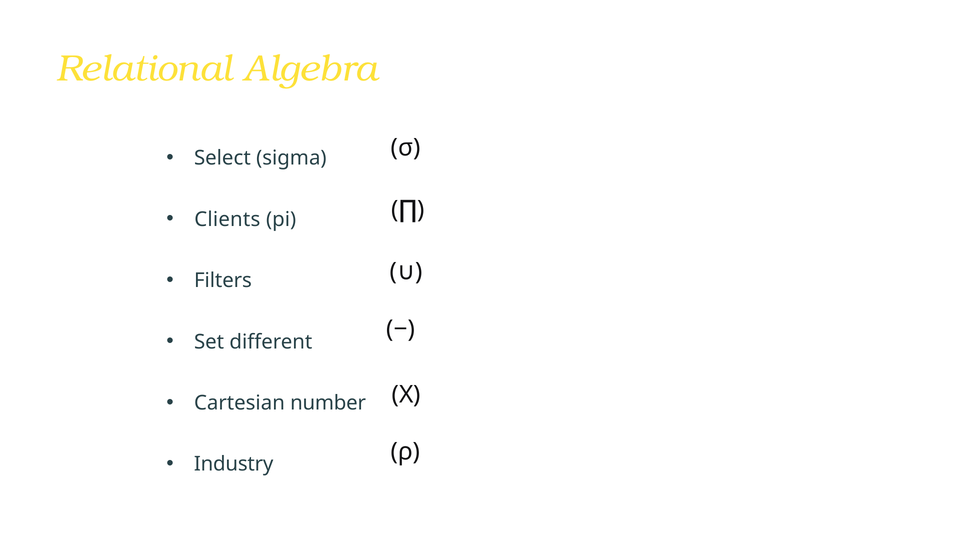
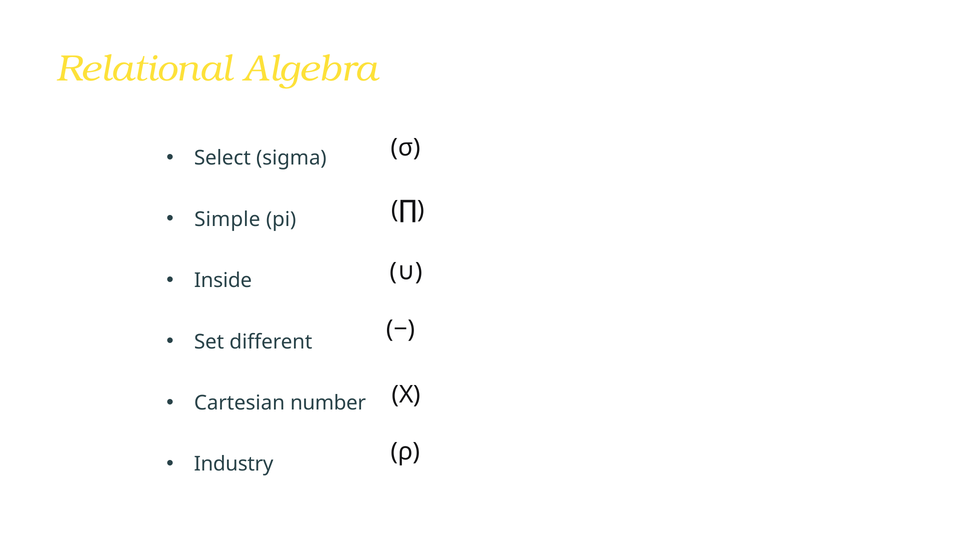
Clients: Clients -> Simple
Filters: Filters -> Inside
